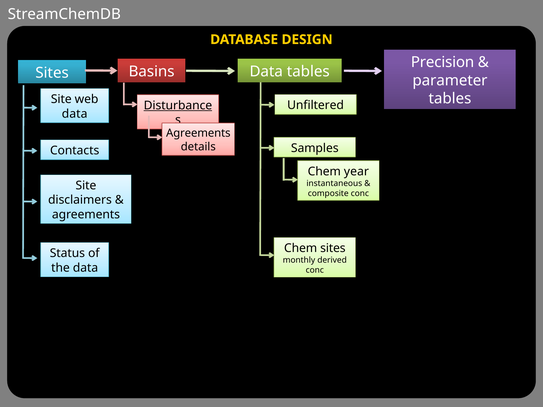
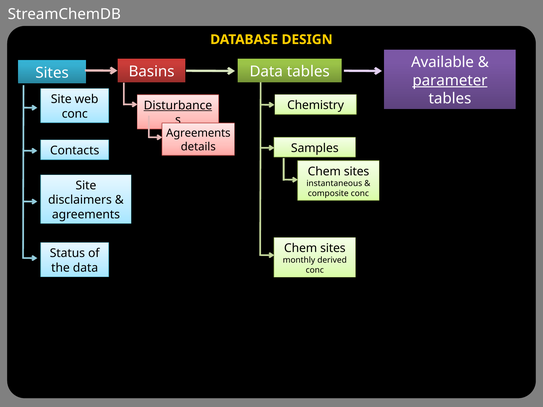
Precision: Precision -> Available
parameter underline: none -> present
Unfiltered: Unfiltered -> Chemistry
data at (75, 114): data -> conc
year at (356, 172): year -> sites
